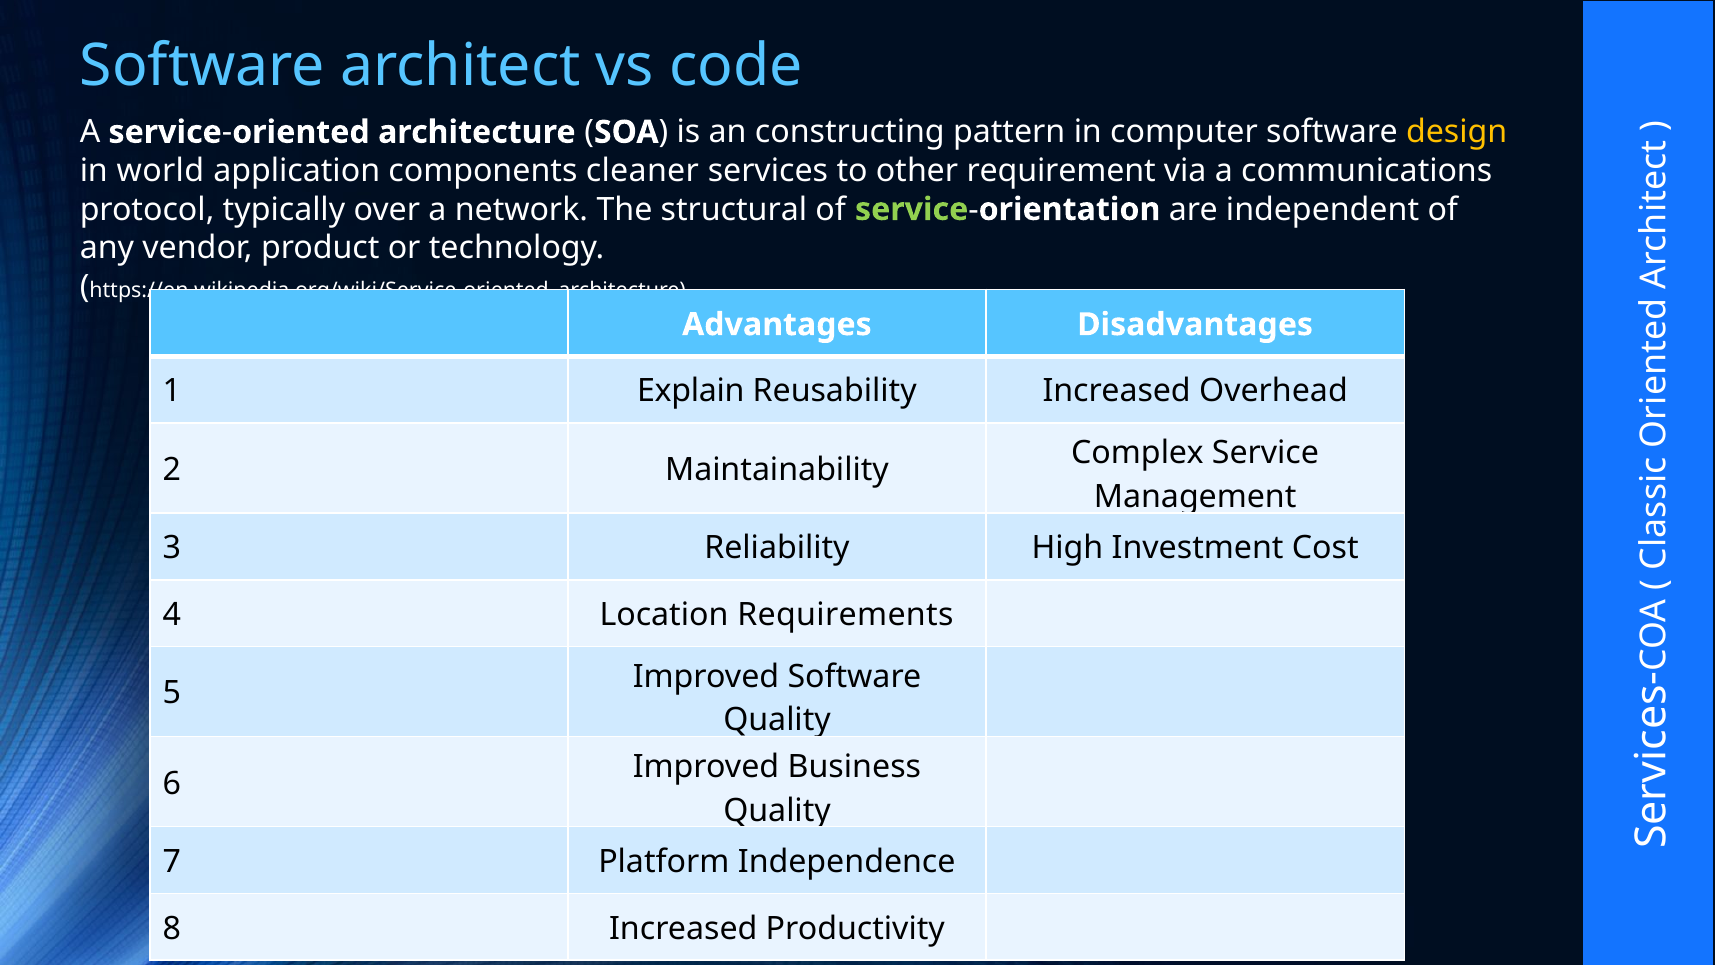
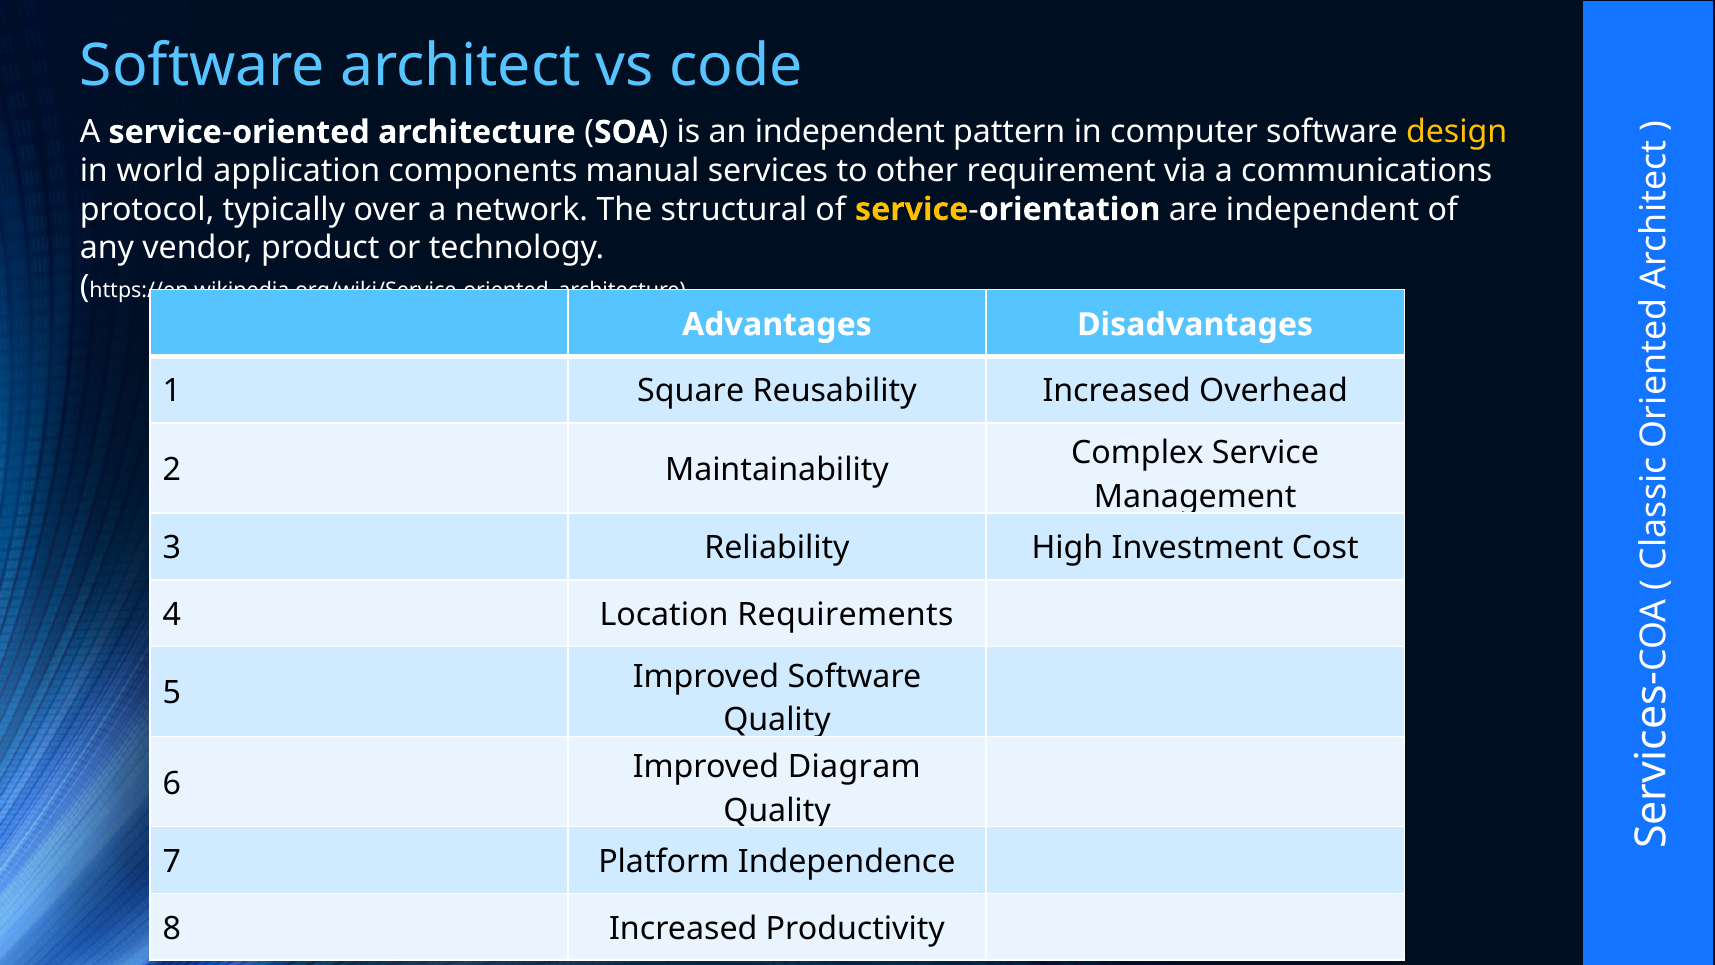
an constructing: constructing -> independent
cleaner: cleaner -> manual
service at (912, 209) colour: light green -> yellow
Explain: Explain -> Square
Business: Business -> Diagram
